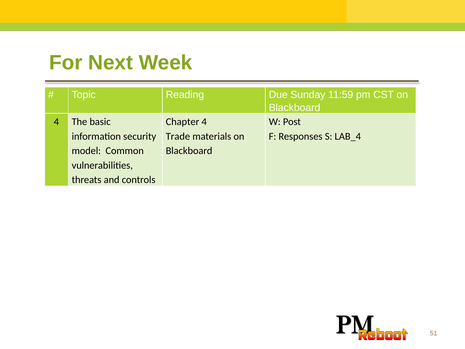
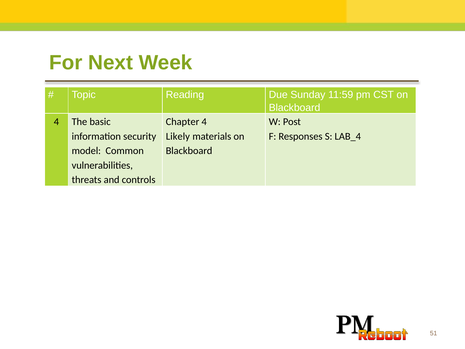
Trade: Trade -> Likely
